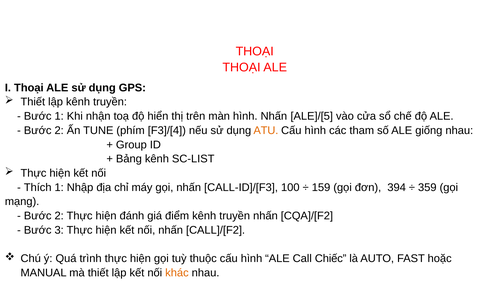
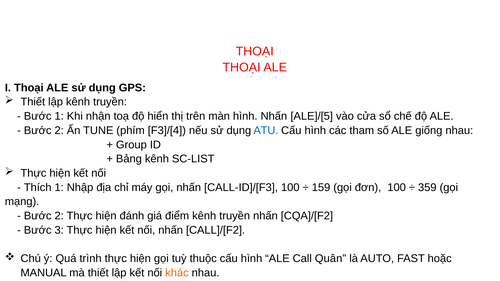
ATU colour: orange -> blue
đơn 394: 394 -> 100
Chiếc: Chiếc -> Quân
